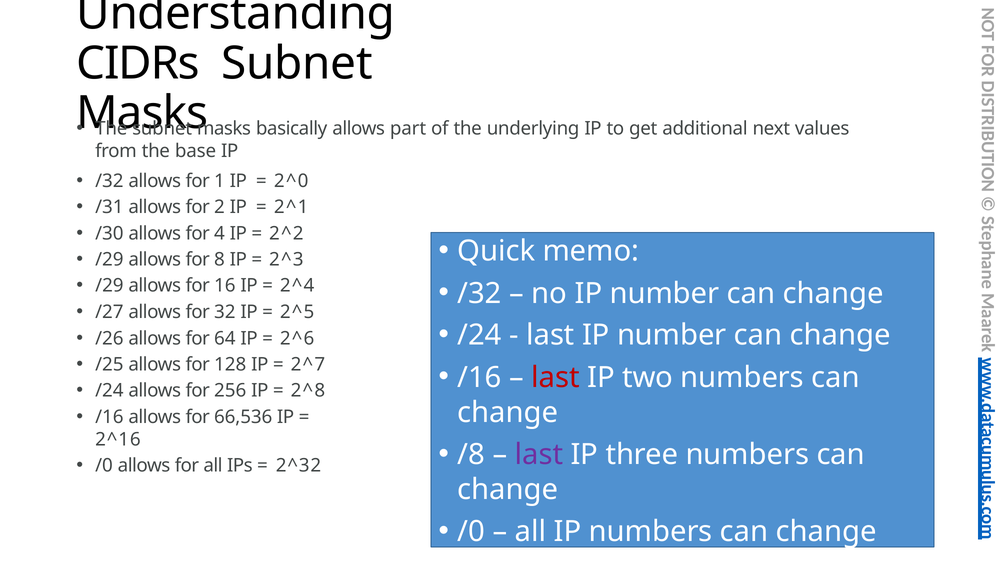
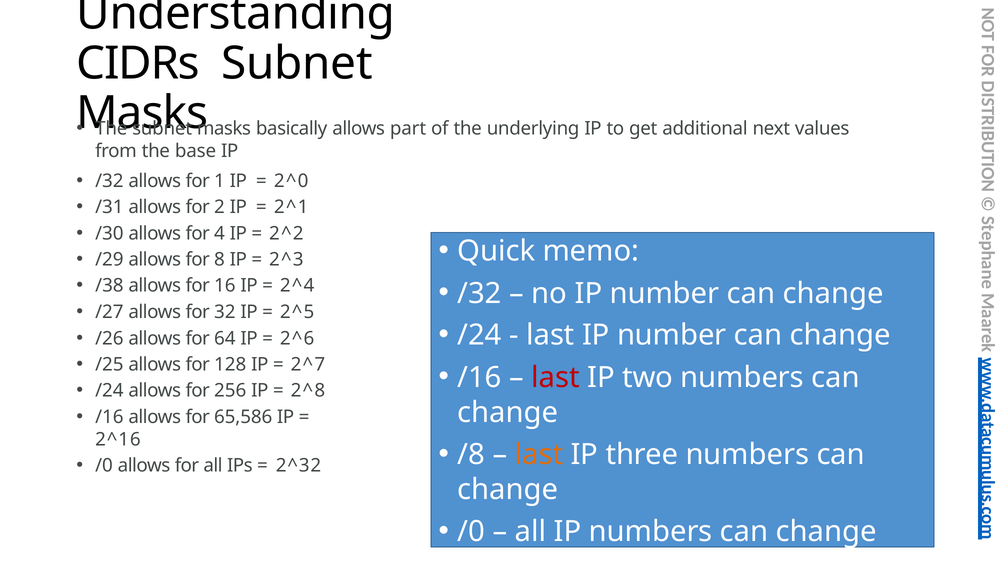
/29 at (109, 286): /29 -> /38
66,536: 66,536 -> 65,586
last at (539, 455) colour: purple -> orange
